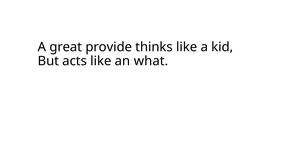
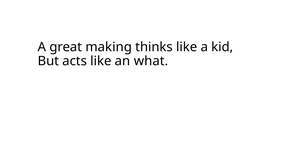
provide: provide -> making
